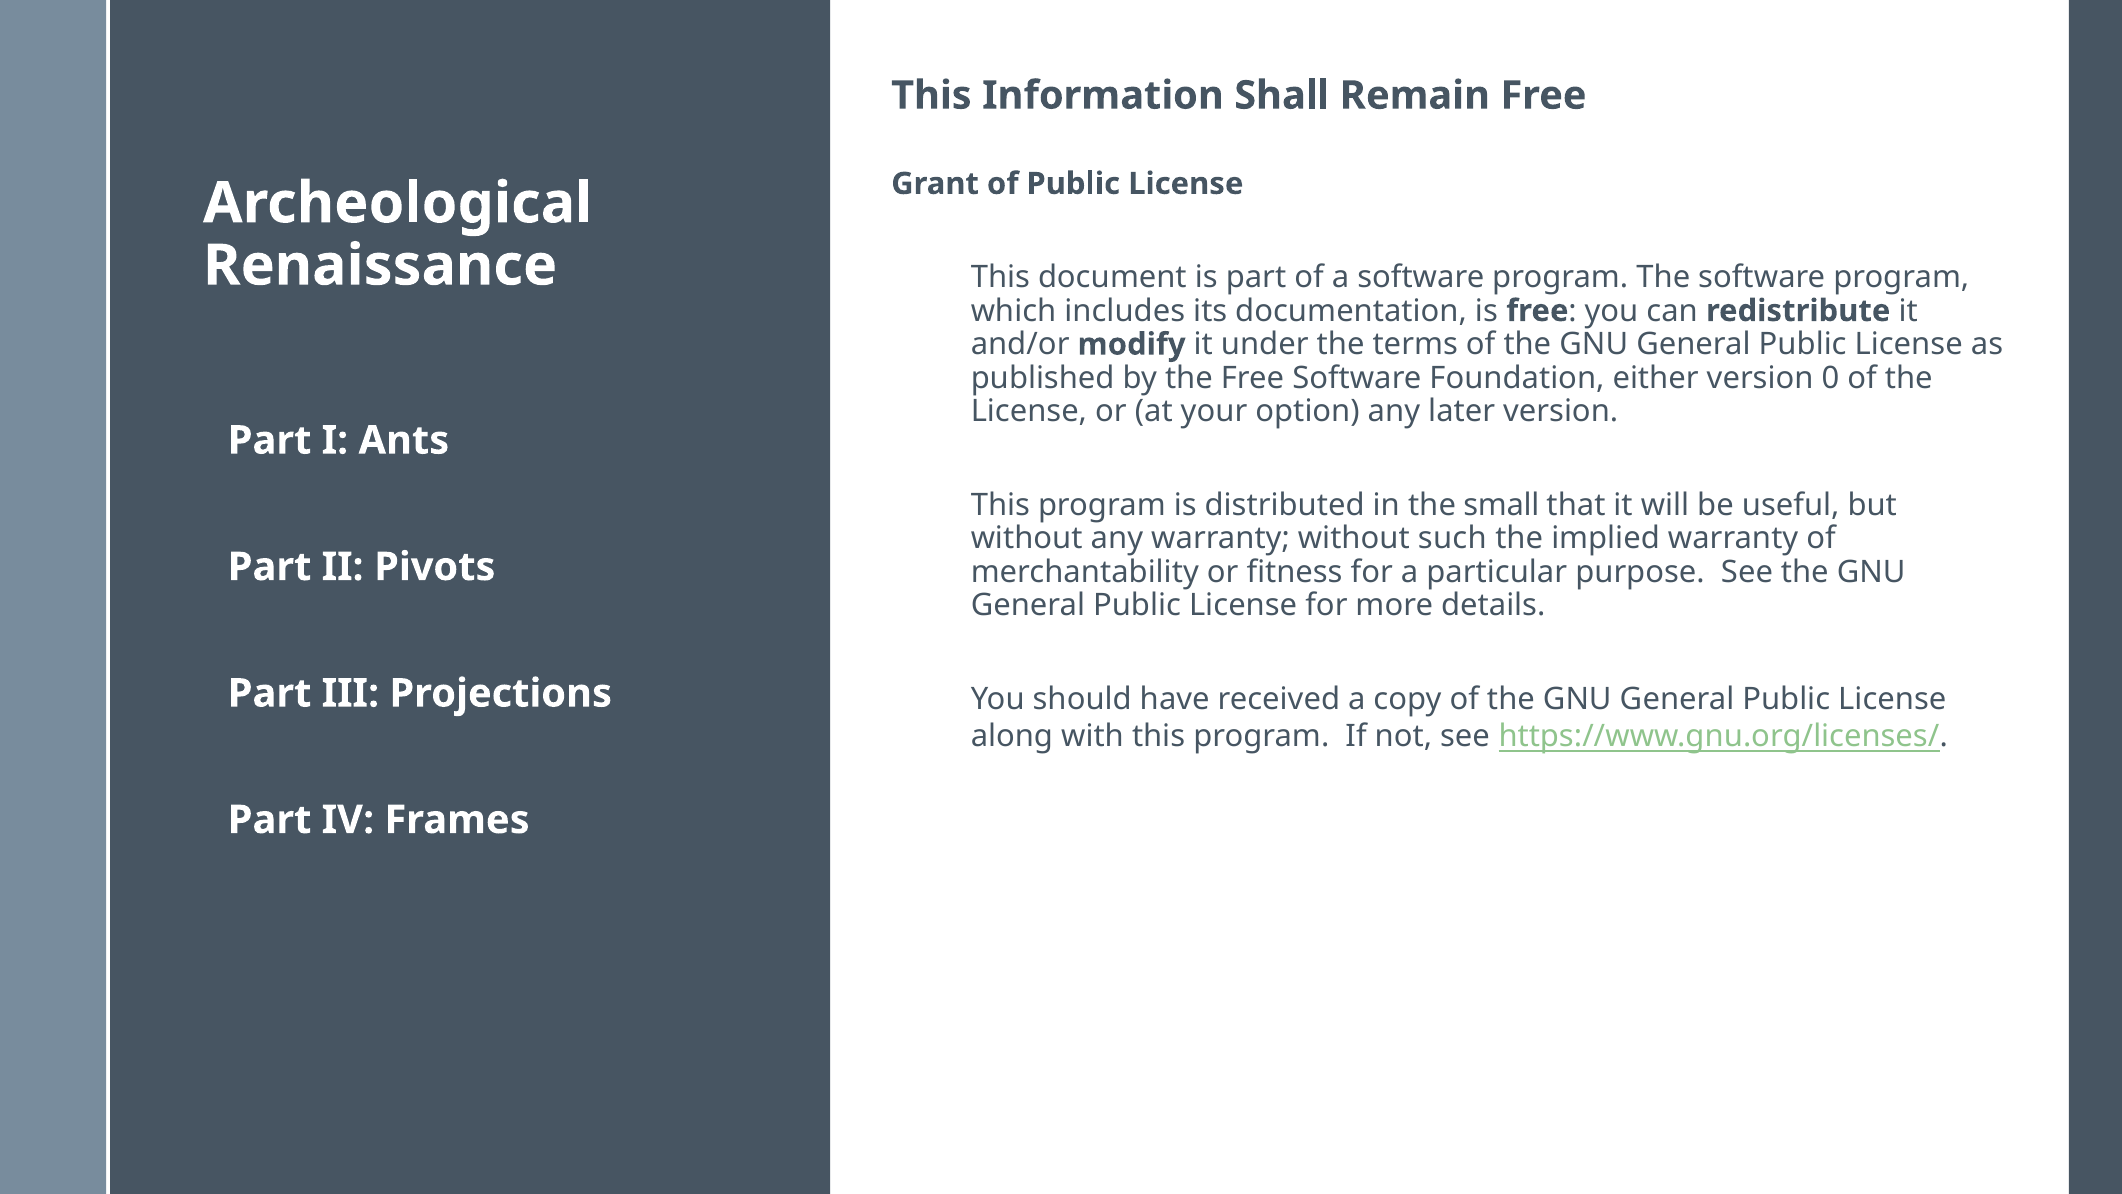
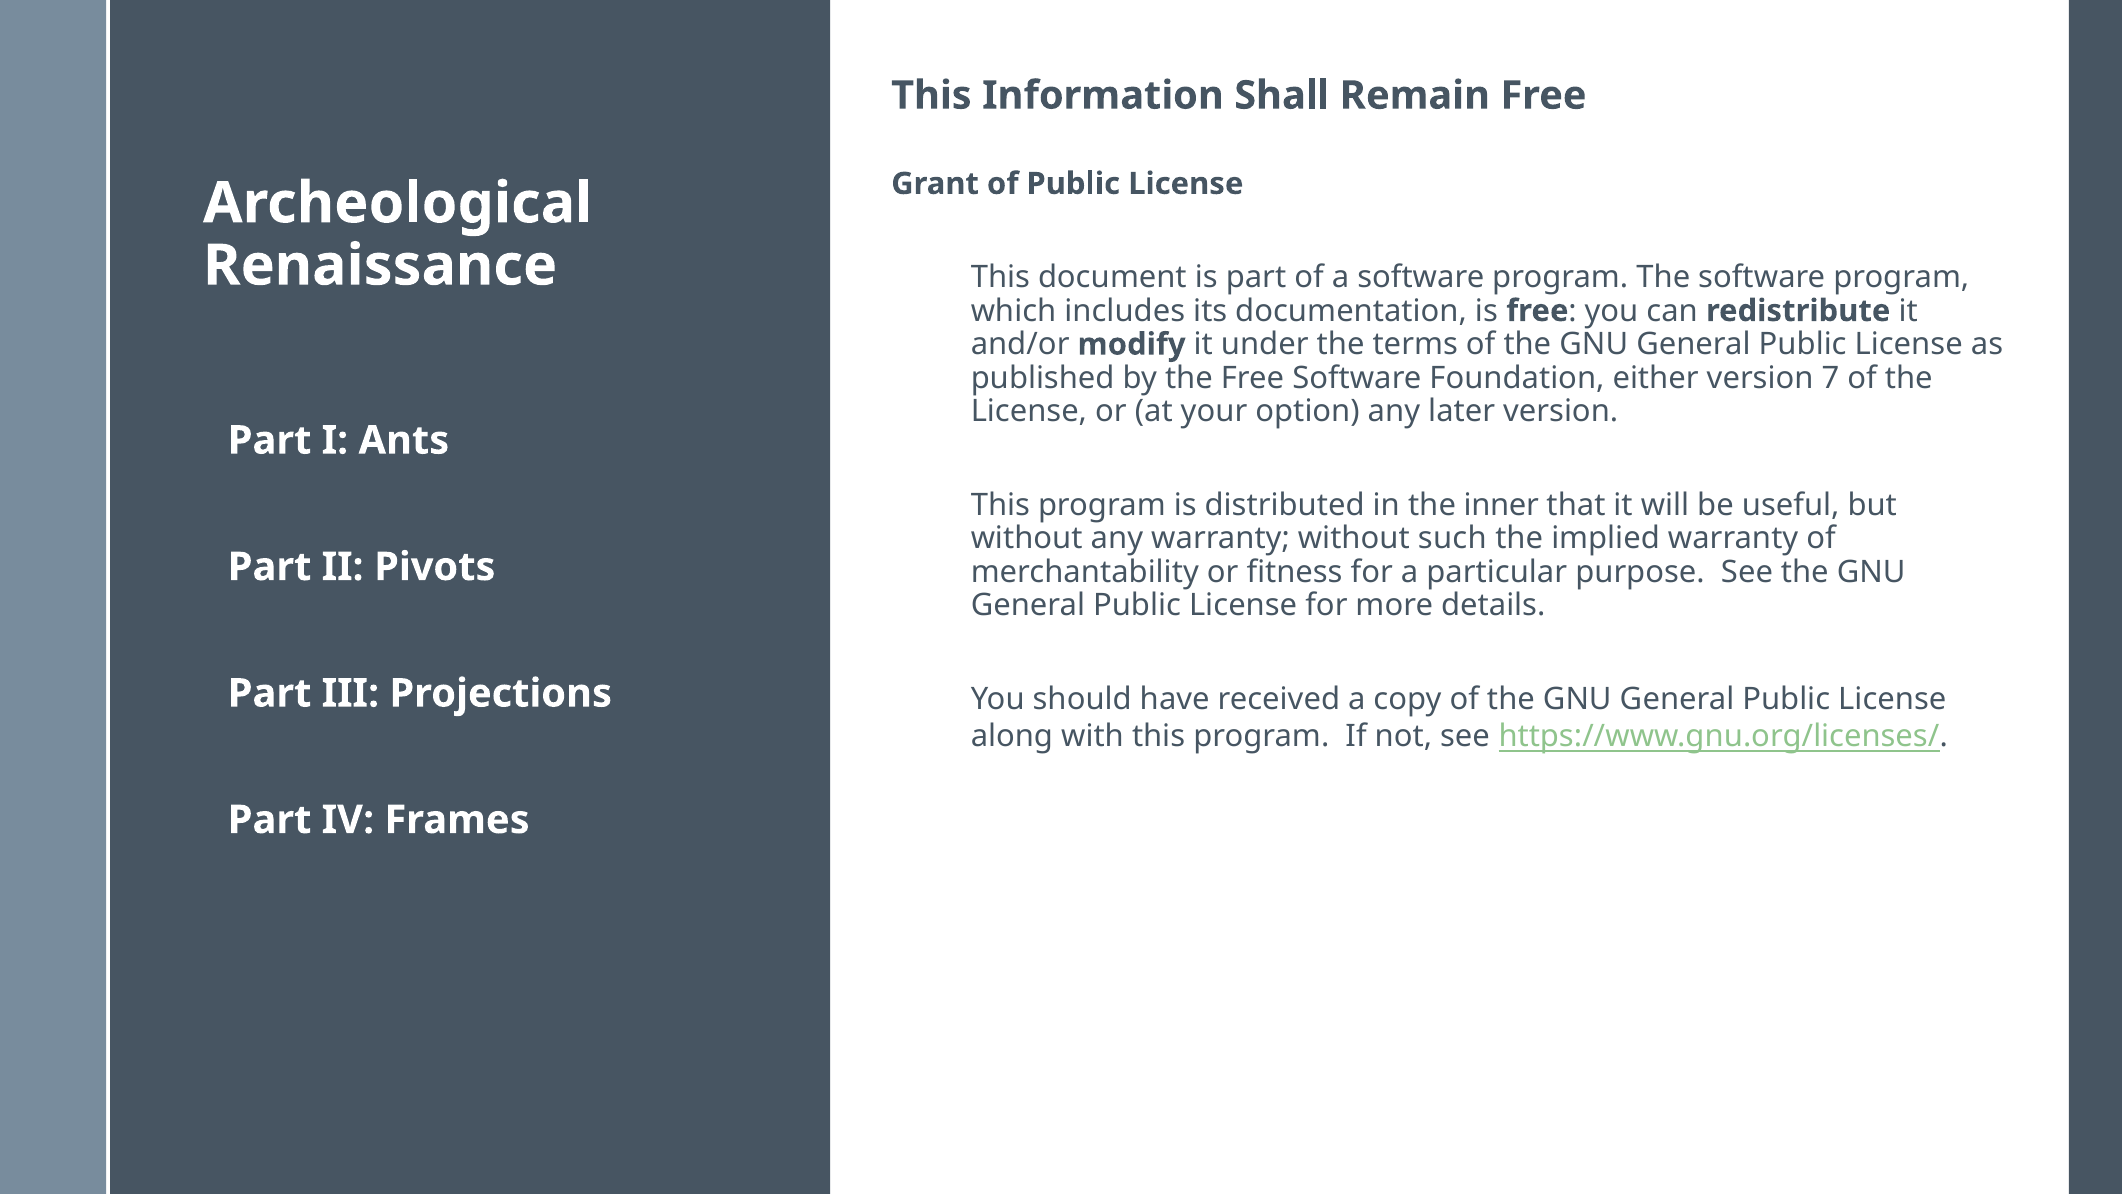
0: 0 -> 7
small: small -> inner
